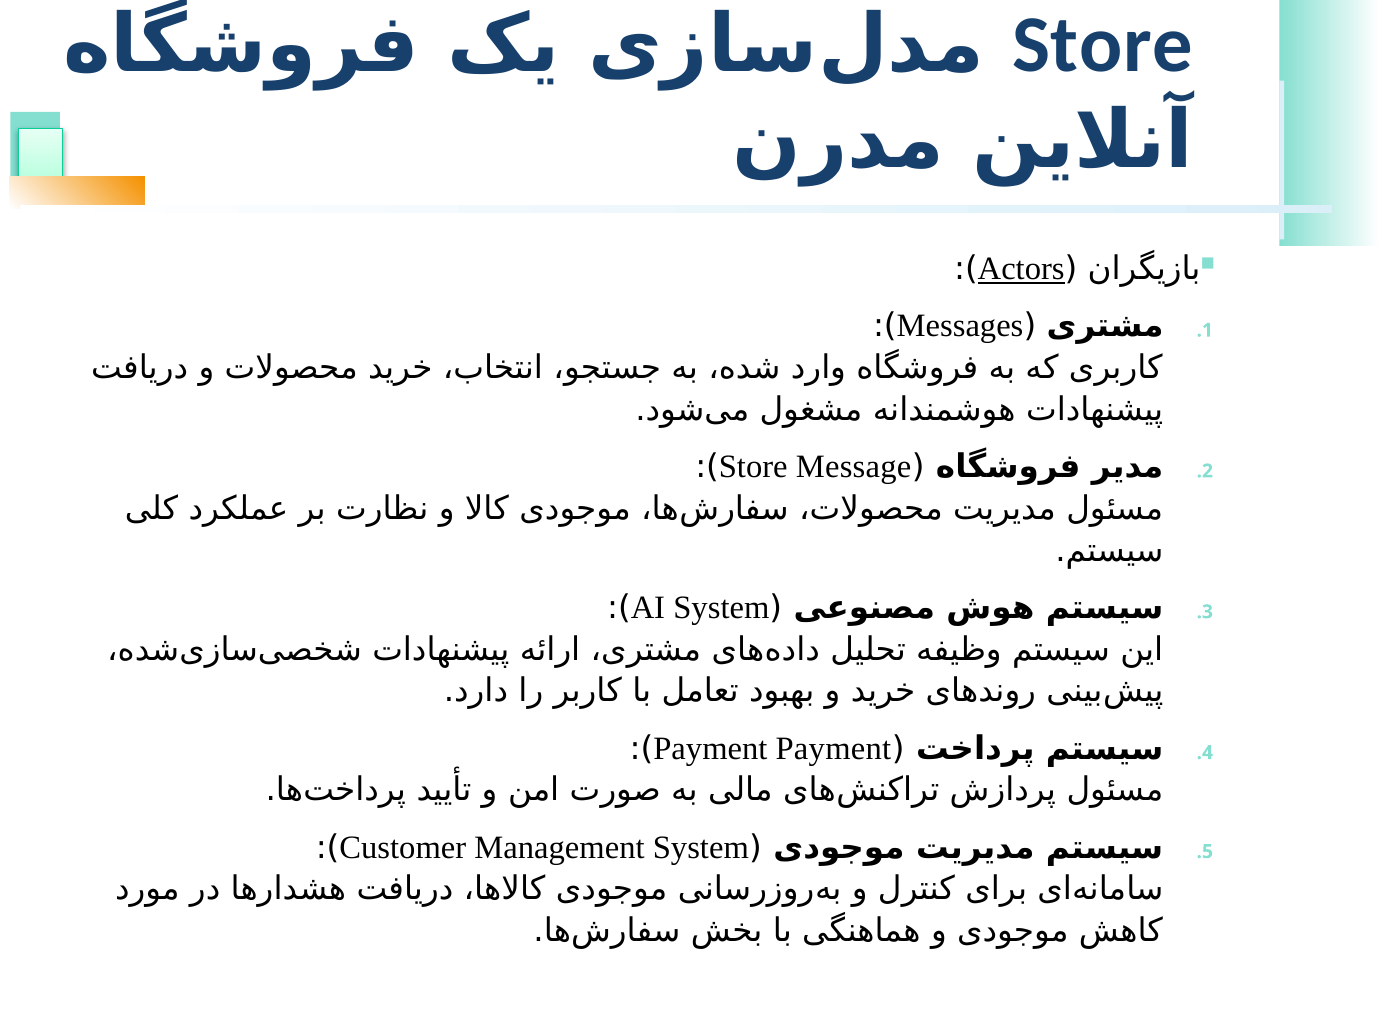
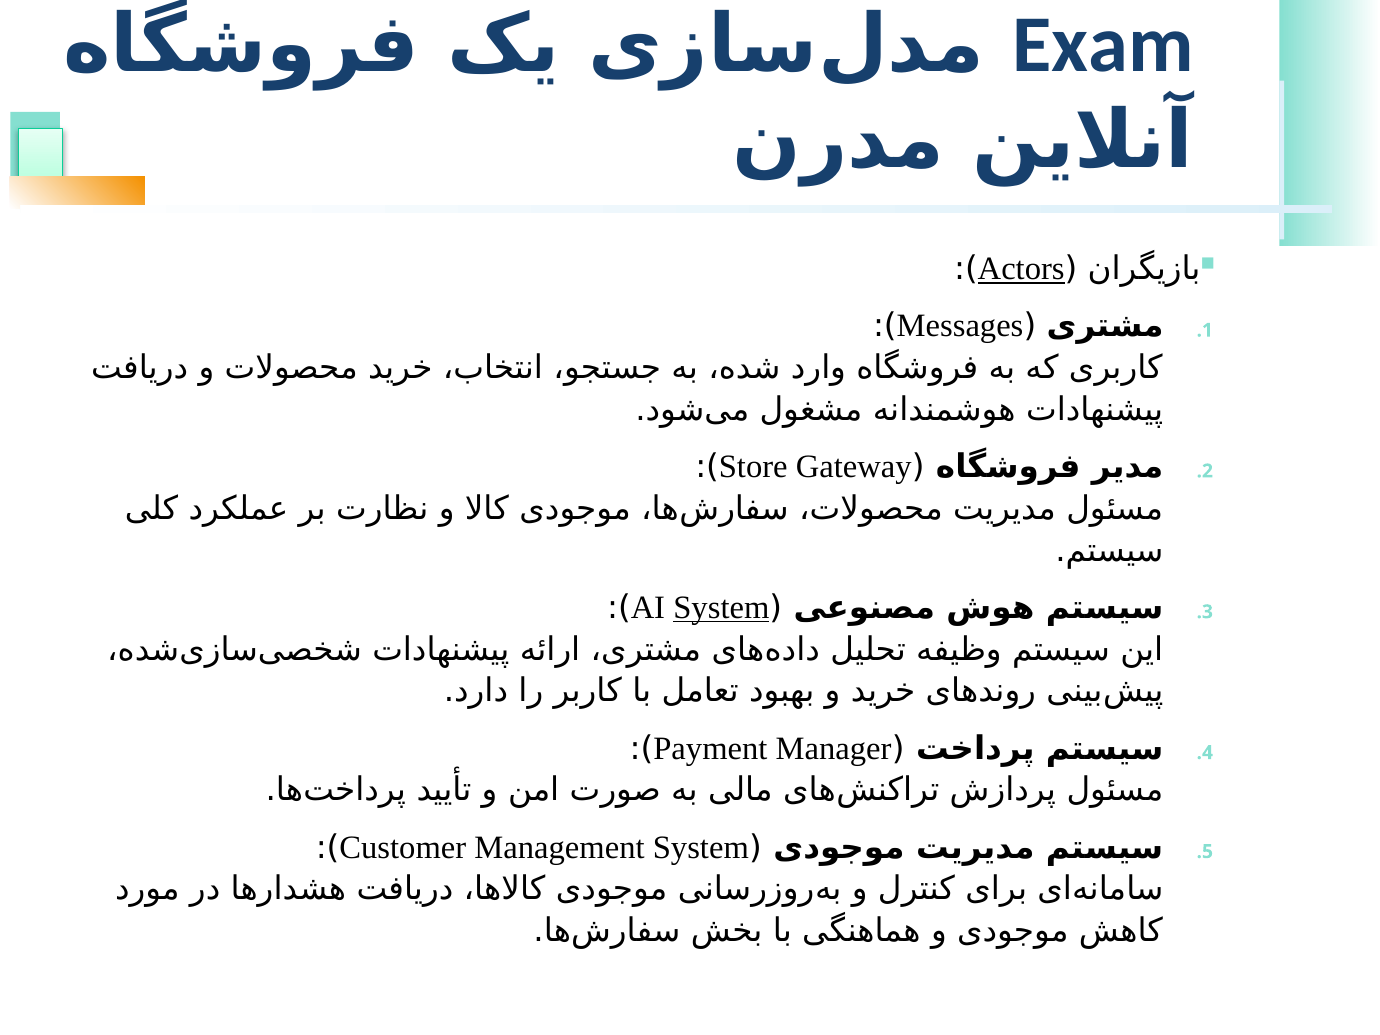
Store at (1103, 45): Store -> Exam
Message: Message -> Gateway
System at (721, 607) underline: none -> present
Payment Payment: Payment -> Manager
